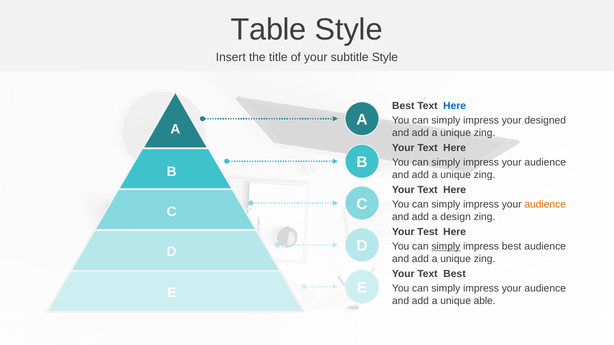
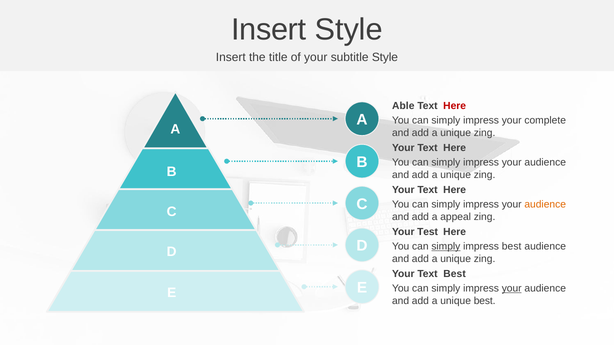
Table at (269, 30): Table -> Insert
Best at (403, 106): Best -> Able
Here at (455, 106) colour: blue -> red
designed: designed -> complete
design: design -> appeal
your at (512, 289) underline: none -> present
unique able: able -> best
